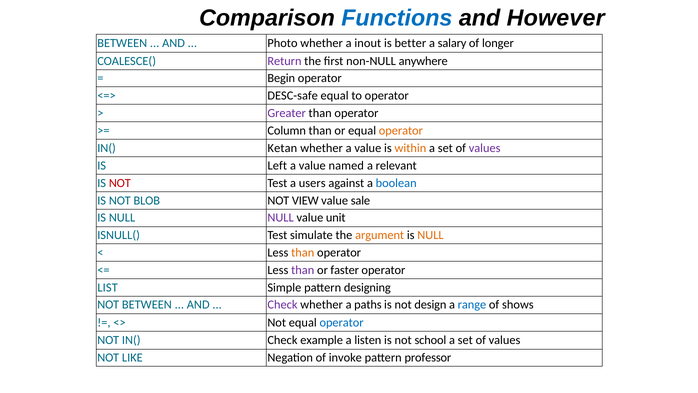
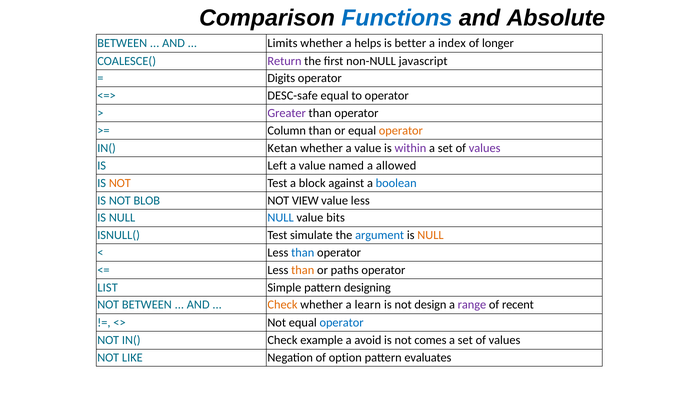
However: However -> Absolute
Photo: Photo -> Limits
inout: inout -> helps
salary: salary -> index
anywhere: anywhere -> javascript
Begin: Begin -> Digits
within colour: orange -> purple
relevant: relevant -> allowed
NOT at (120, 183) colour: red -> orange
users: users -> block
value sale: sale -> less
NULL at (281, 218) colour: purple -> blue
unit: unit -> bits
argument colour: orange -> blue
than at (303, 252) colour: orange -> blue
than at (303, 270) colour: purple -> orange
faster: faster -> paths
Check at (282, 305) colour: purple -> orange
paths: paths -> learn
range colour: blue -> purple
shows: shows -> recent
listen: listen -> avoid
school: school -> comes
invoke: invoke -> option
professor: professor -> evaluates
